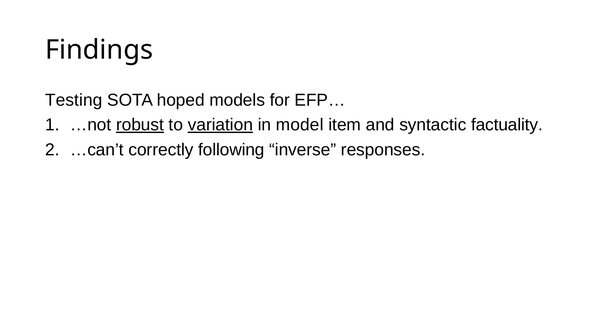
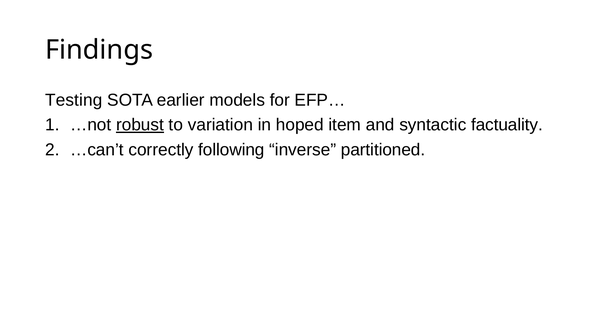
hoped: hoped -> earlier
variation underline: present -> none
model: model -> hoped
responses: responses -> partitioned
